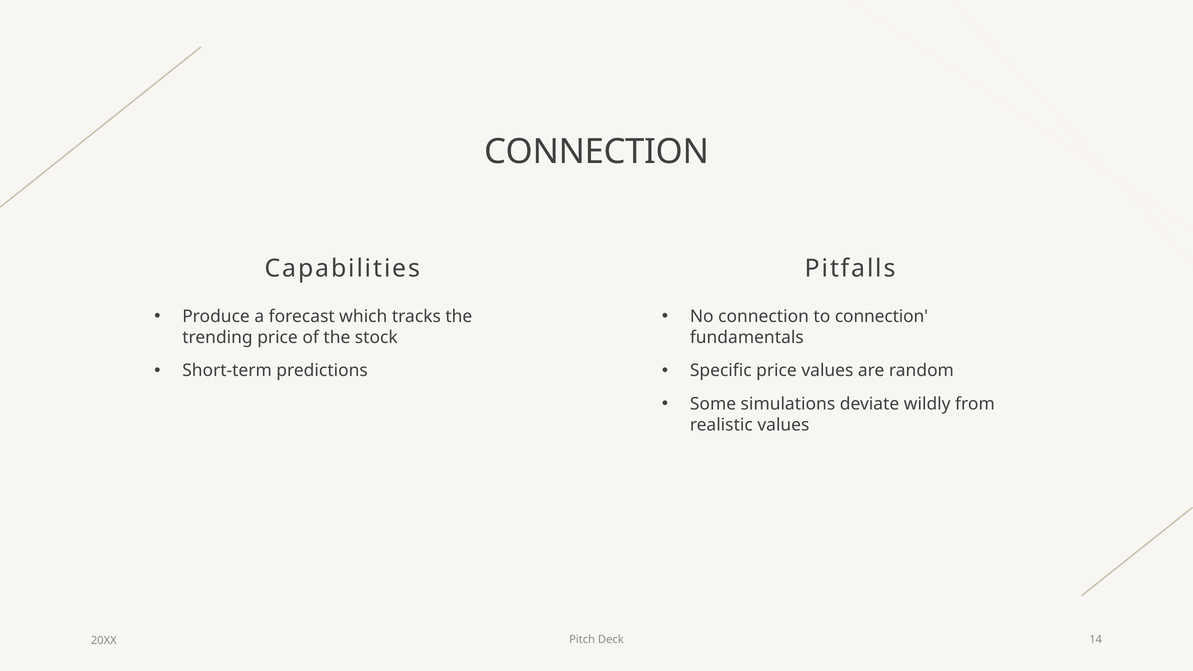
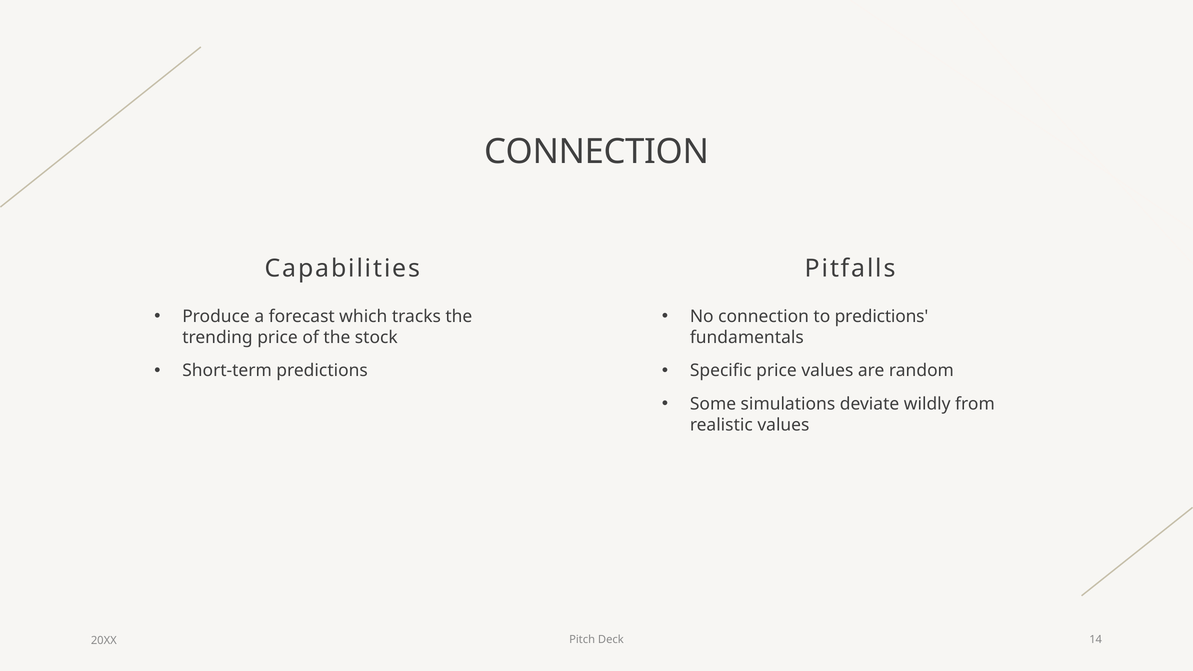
to connection: connection -> predictions
